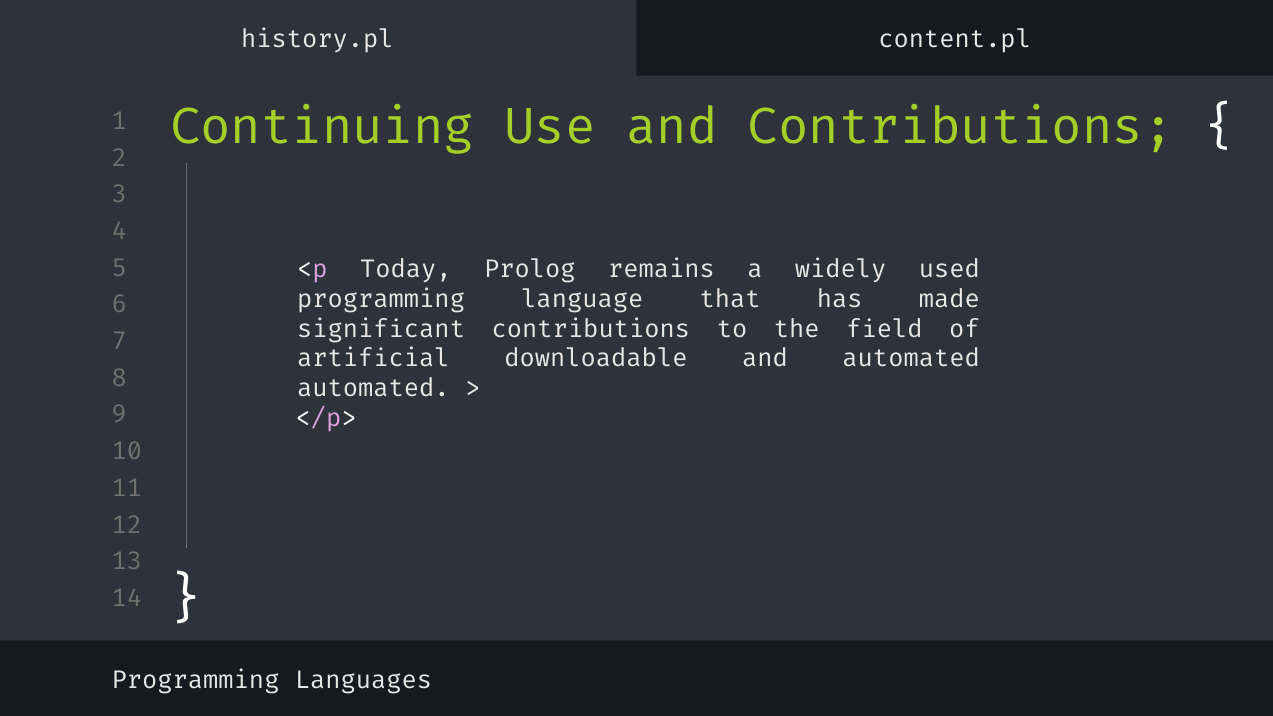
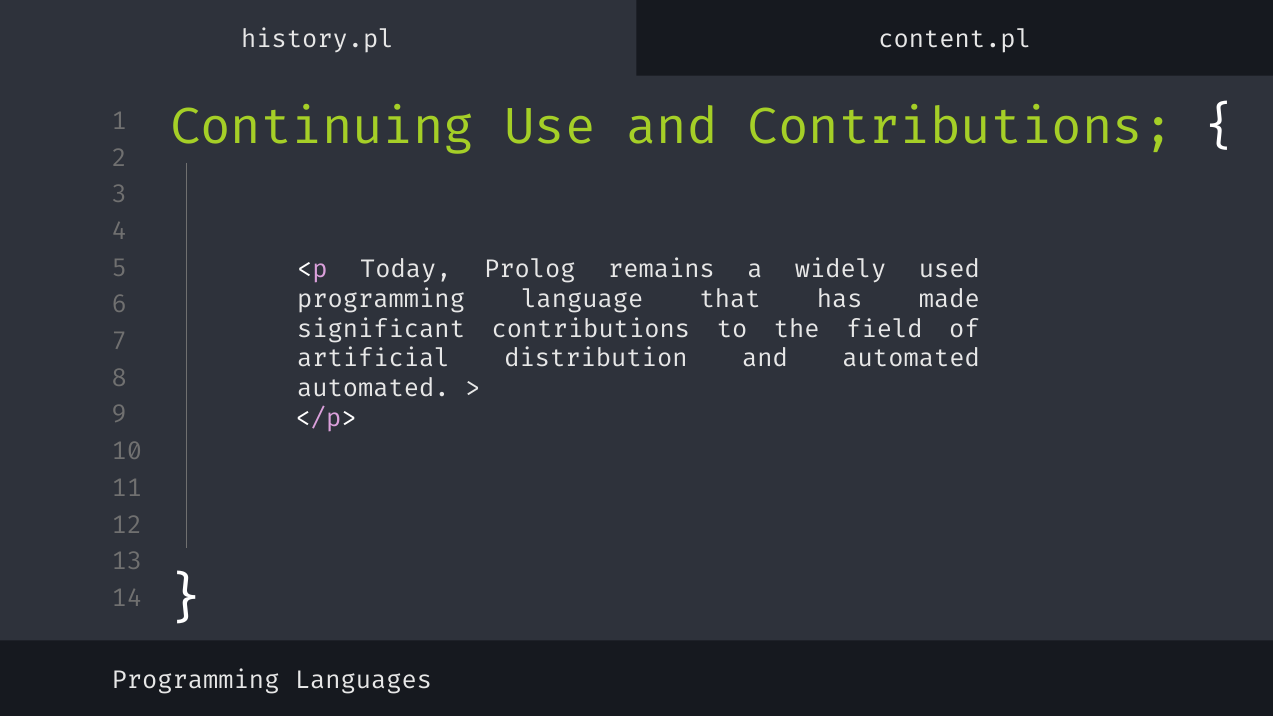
downloadable: downloadable -> distribution
